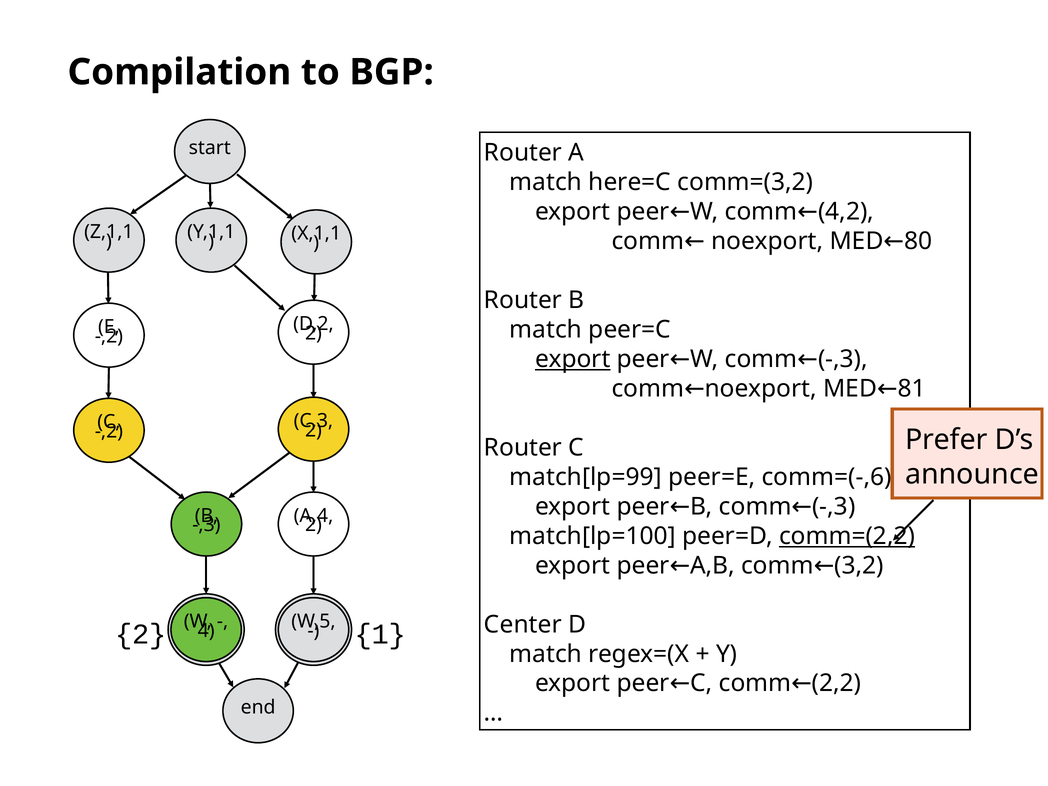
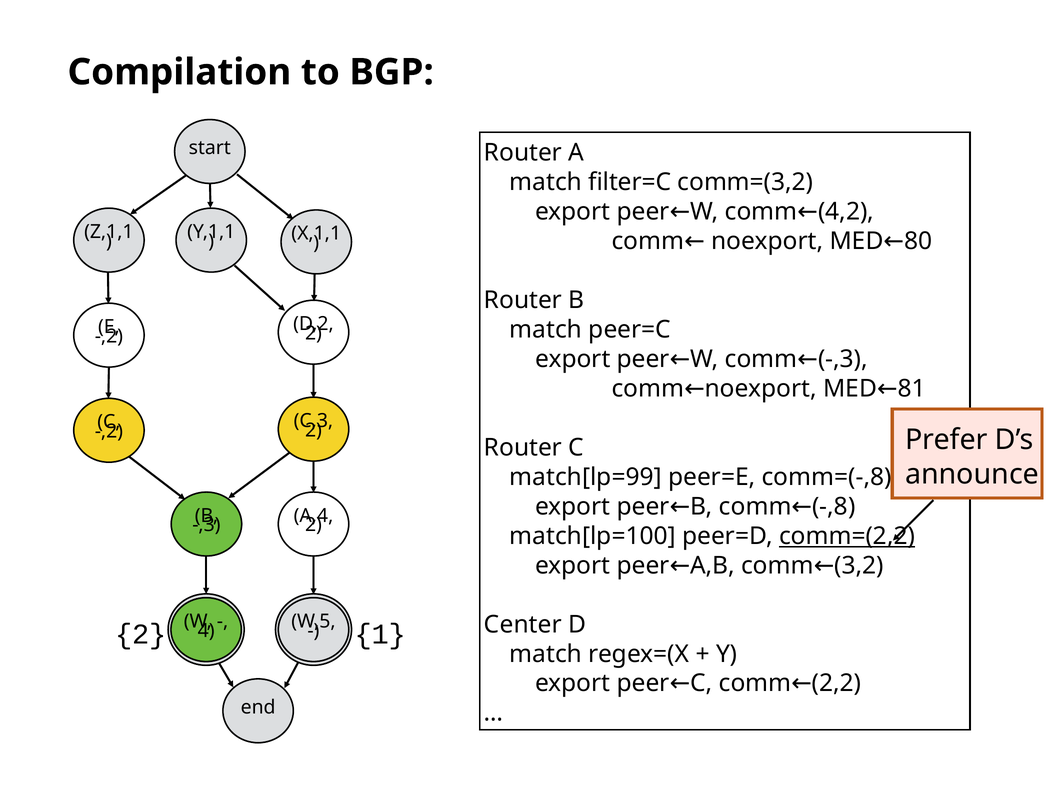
here=C: here=C -> filter=C
export at (573, 359) underline: present -> none
comm=(-,6: comm=(-,6 -> comm=(-,8
-,3 at (834, 507): -,3 -> -,8
